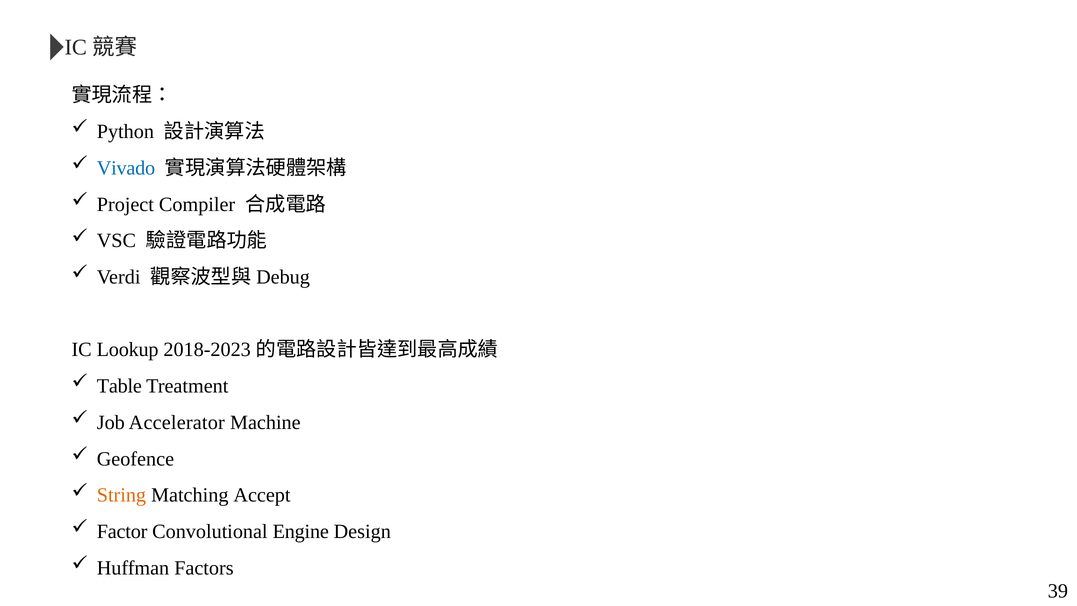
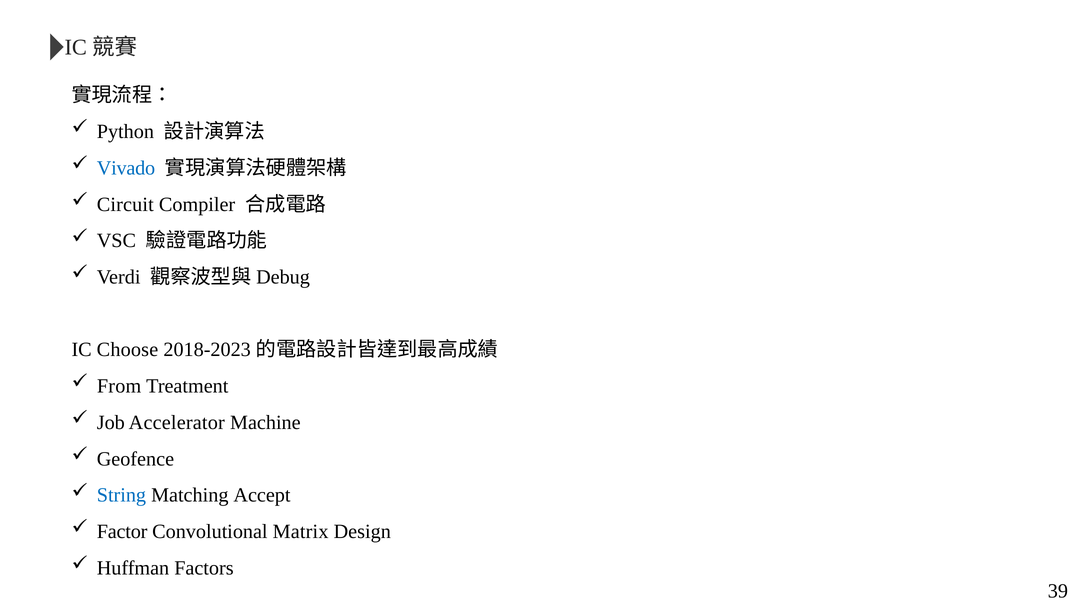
Project: Project -> Circuit
Lookup: Lookup -> Choose
Table: Table -> From
String colour: orange -> blue
Engine: Engine -> Matrix
